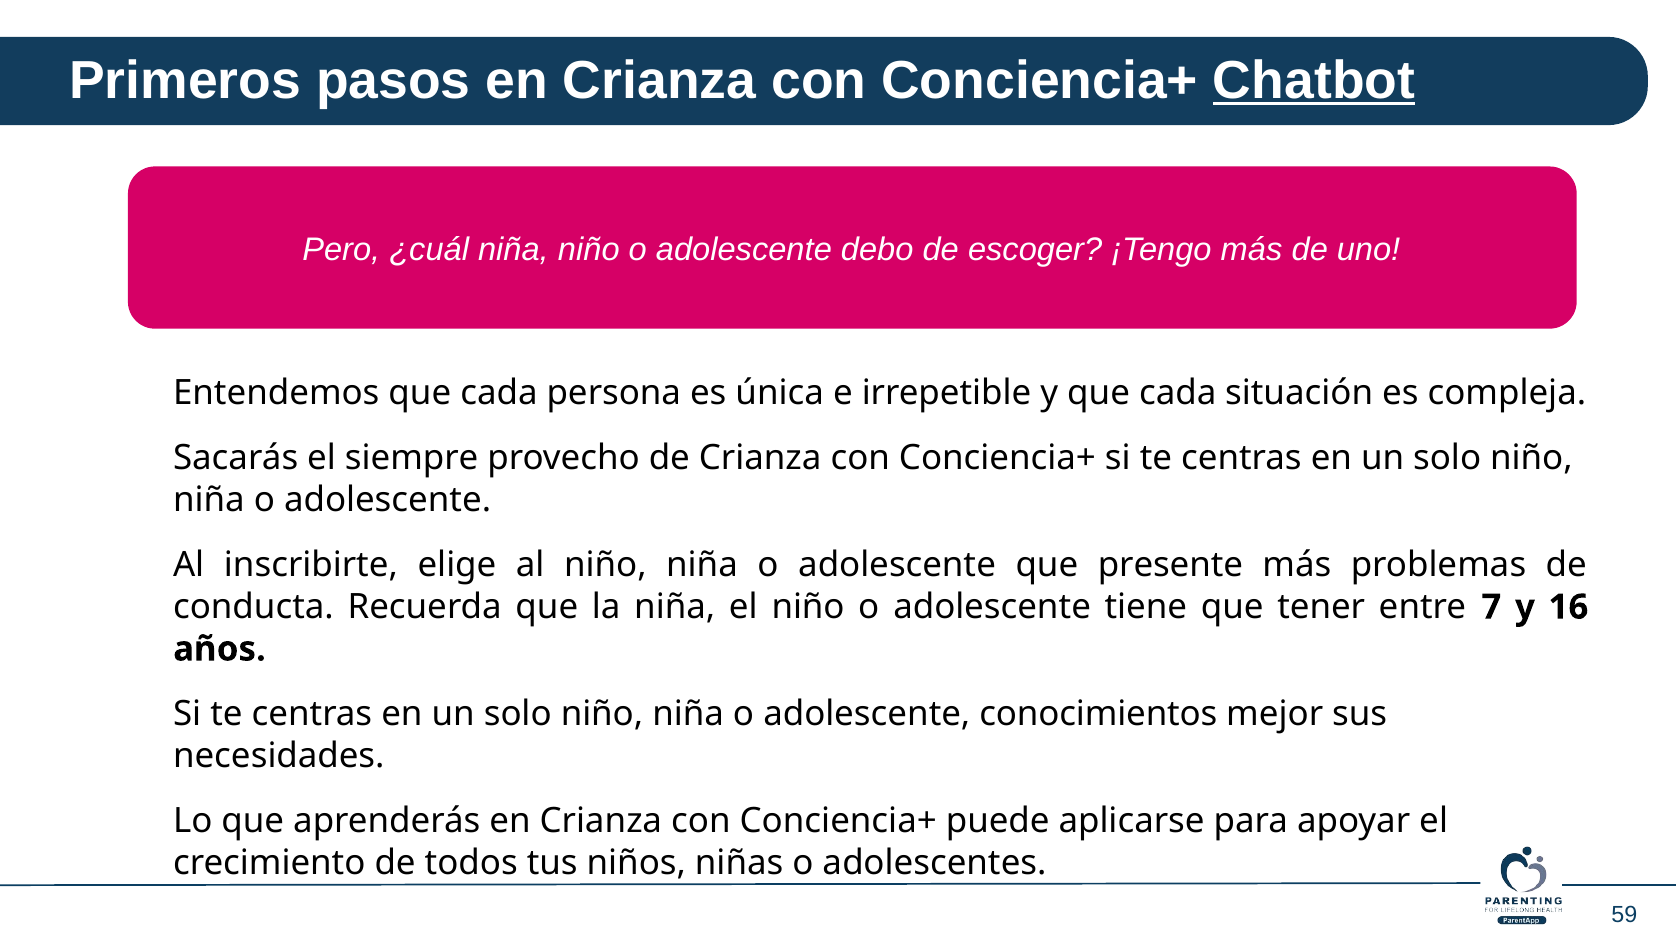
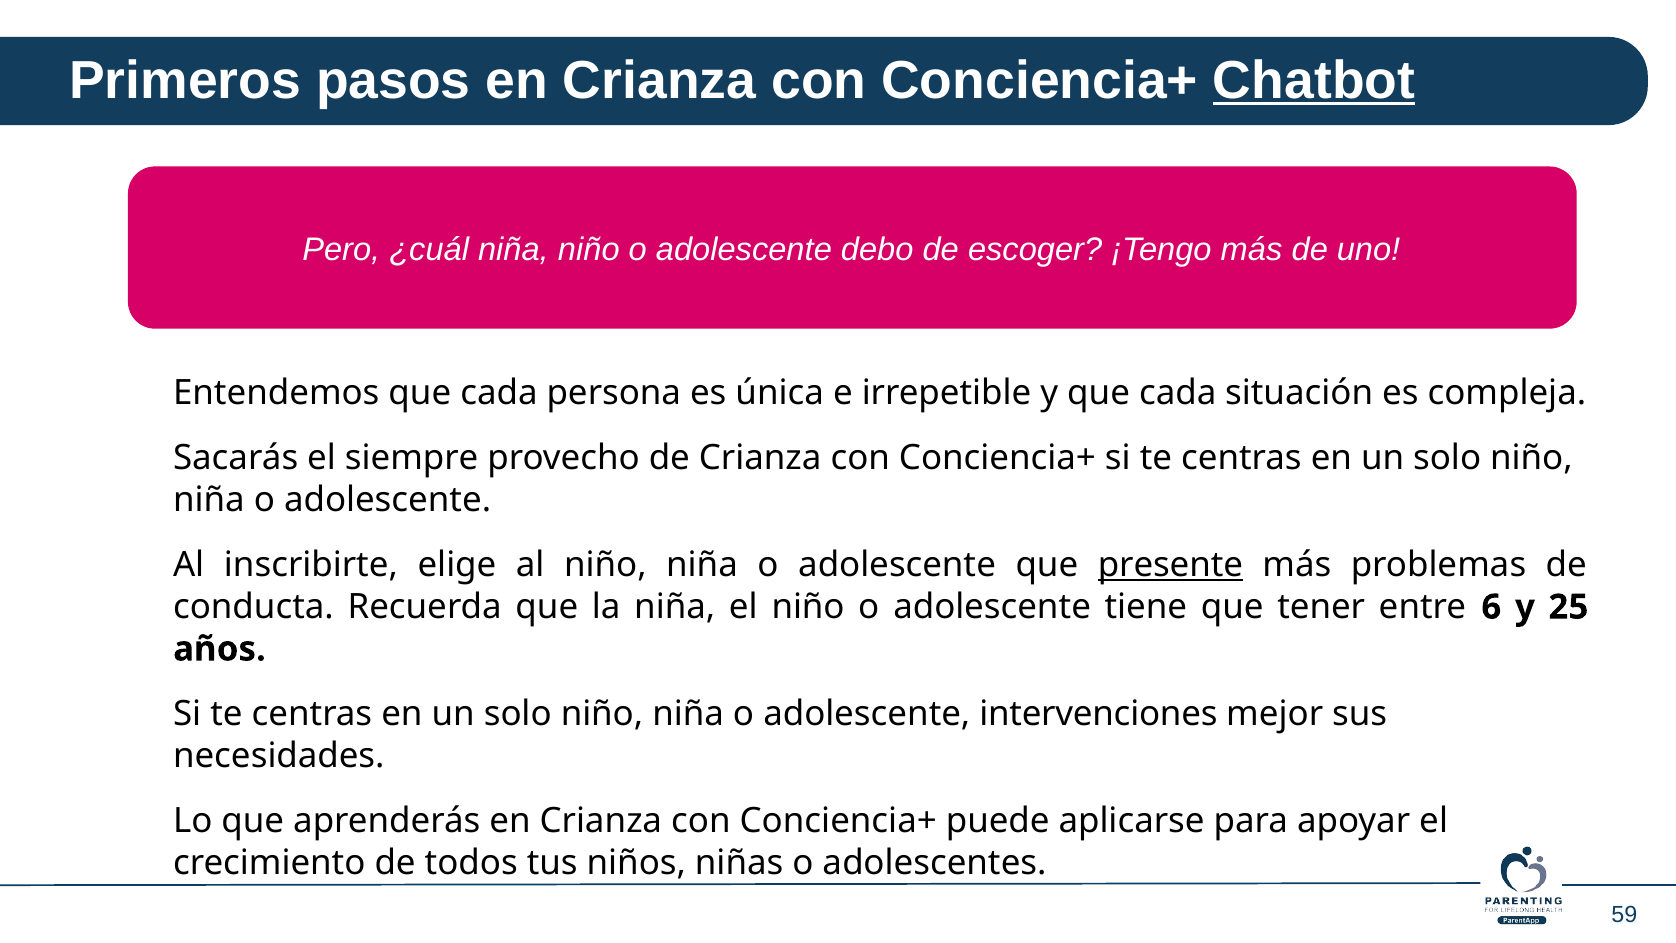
presente underline: none -> present
7: 7 -> 6
16: 16 -> 25
conocimientos: conocimientos -> intervenciones
